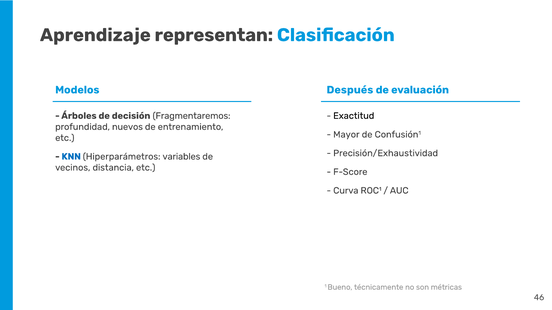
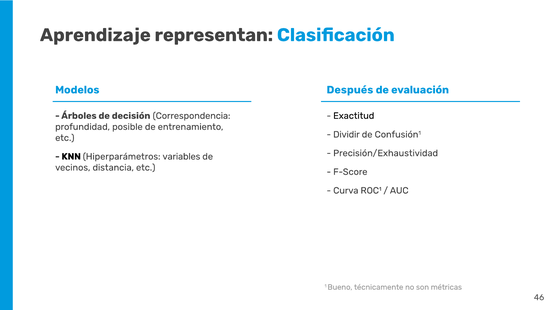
Fragmentaremos: Fragmentaremos -> Correspondencia
nuevos: nuevos -> posible
Mayor: Mayor -> Dividir
KNN colour: blue -> black
